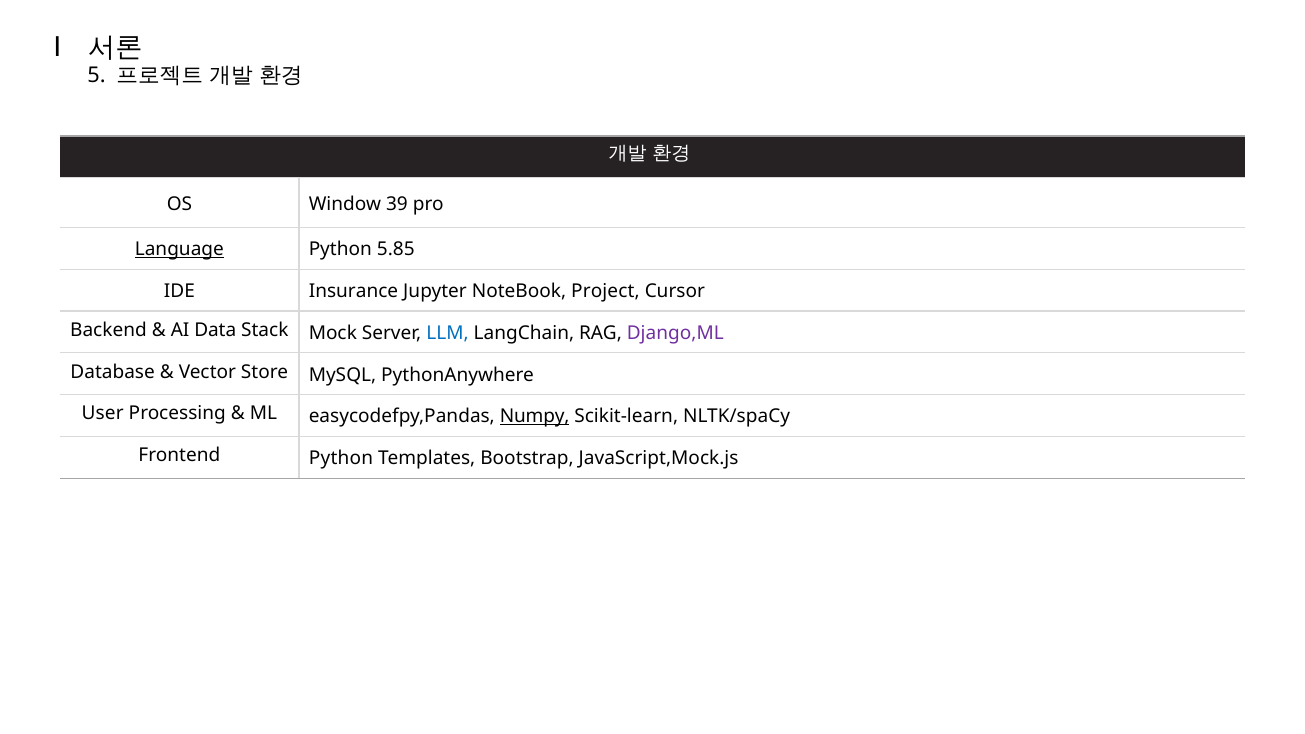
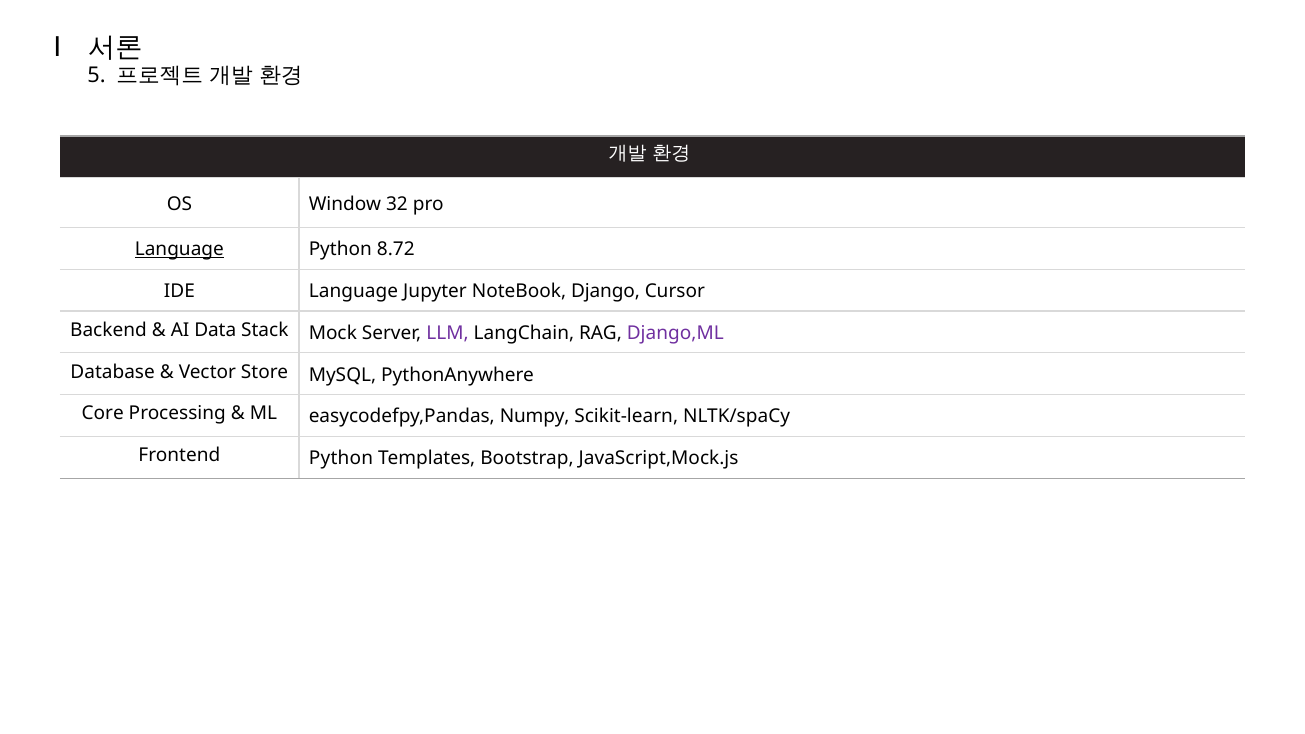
39: 39 -> 32
5.85: 5.85 -> 8.72
IDE Insurance: Insurance -> Language
Project: Project -> Django
LLM colour: blue -> purple
User: User -> Core
Numpy underline: present -> none
